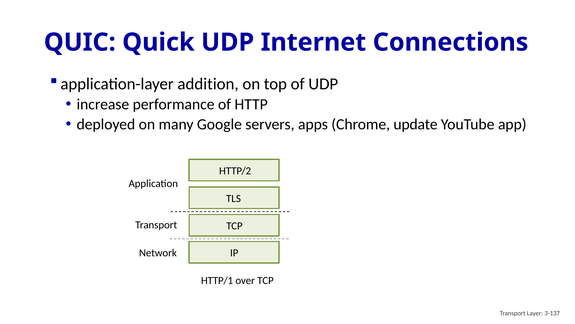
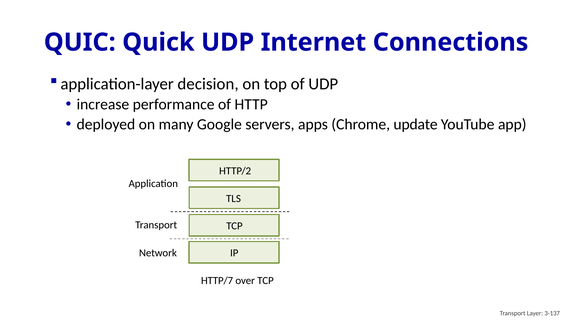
addition: addition -> decision
HTTP/1: HTTP/1 -> HTTP/7
